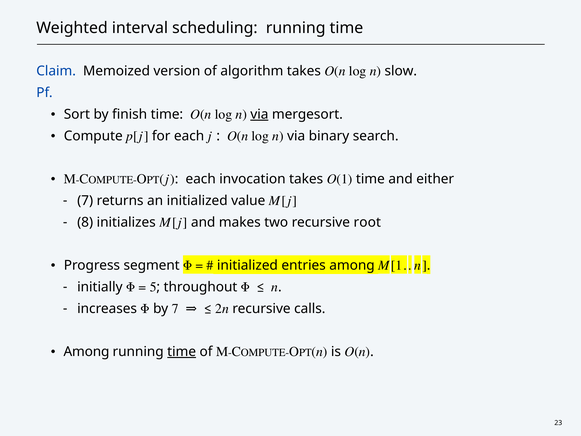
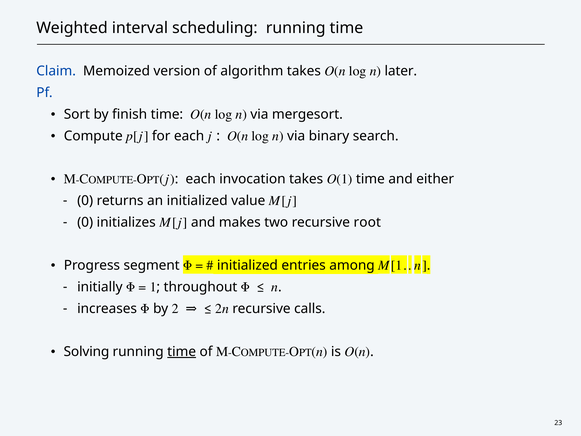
slow: slow -> later
via at (259, 114) underline: present -> none
7 at (85, 201): 7 -> 0
8 at (85, 222): 8 -> 0
5: 5 -> 1
by 7: 7 -> 2
Among at (86, 351): Among -> Solving
